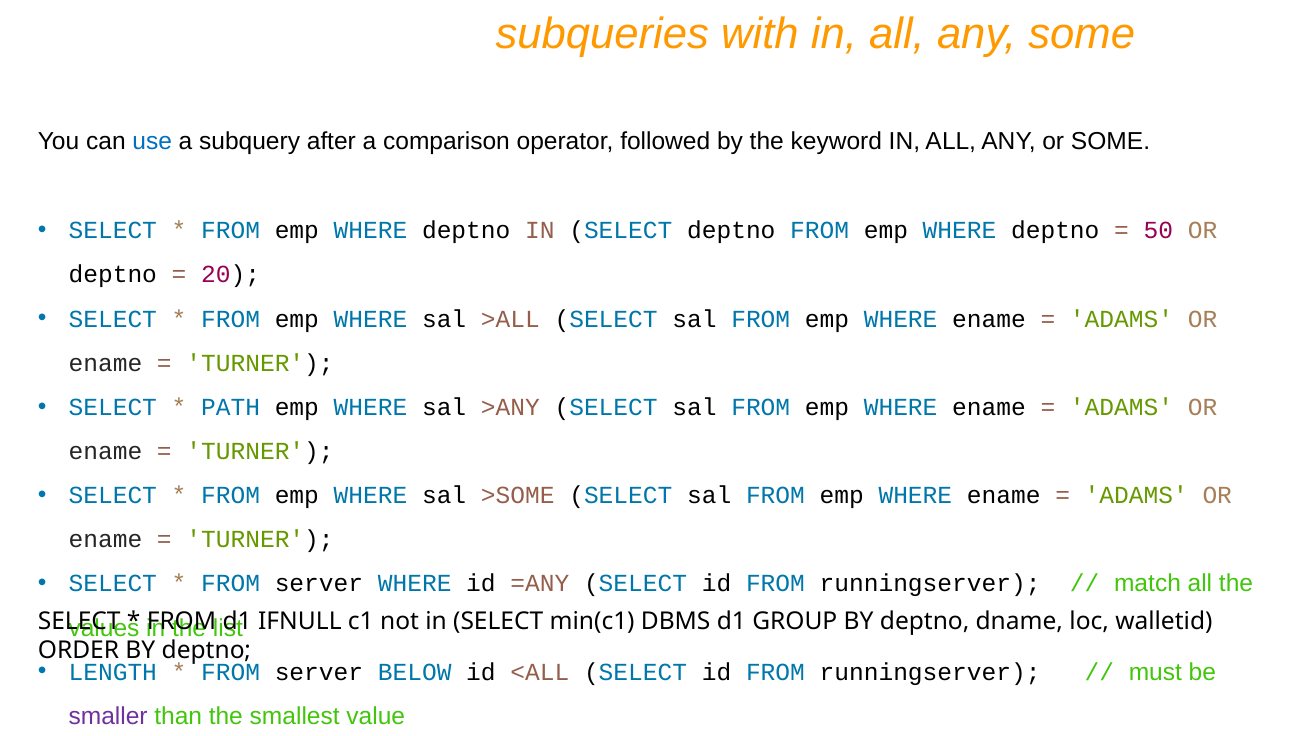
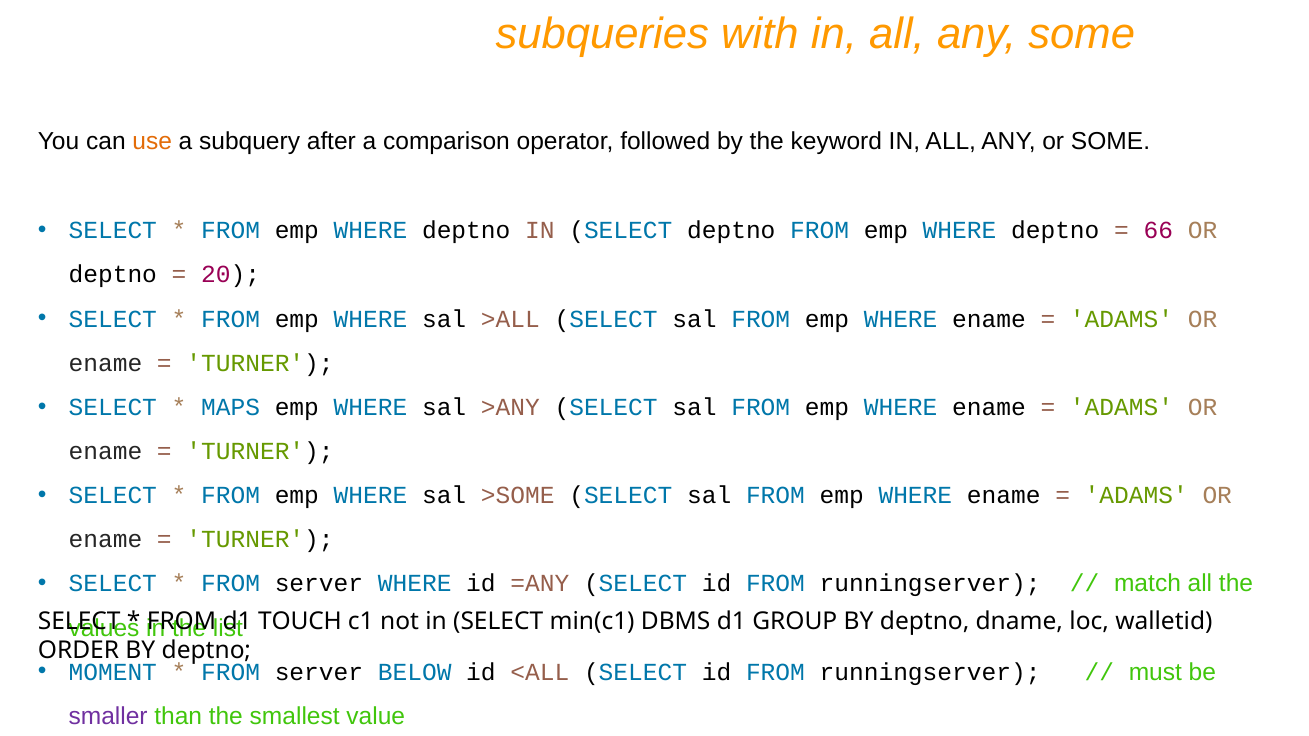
use colour: blue -> orange
50: 50 -> 66
PATH: PATH -> MAPS
IFNULL: IFNULL -> TOUCH
LENGTH: LENGTH -> MOMENT
